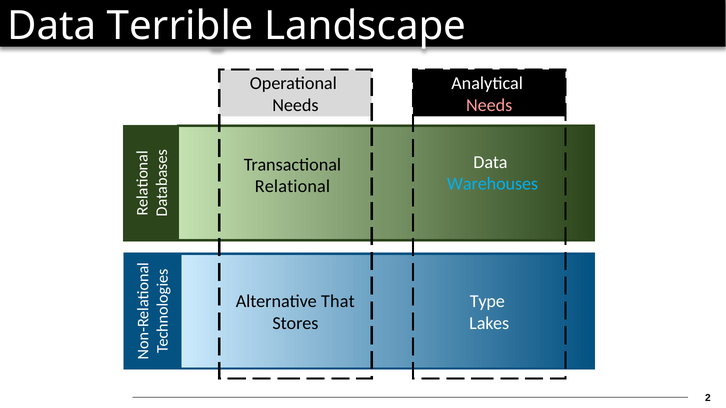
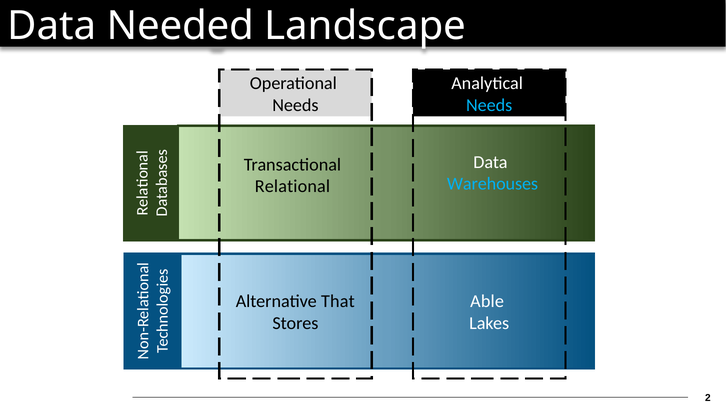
Terrible: Terrible -> Needed
Needs at (489, 105) colour: pink -> light blue
Type: Type -> Able
